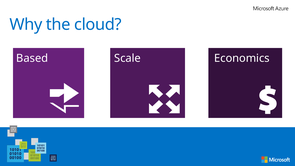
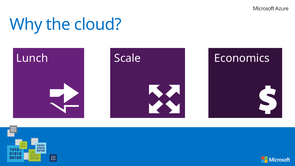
Based: Based -> Lunch
